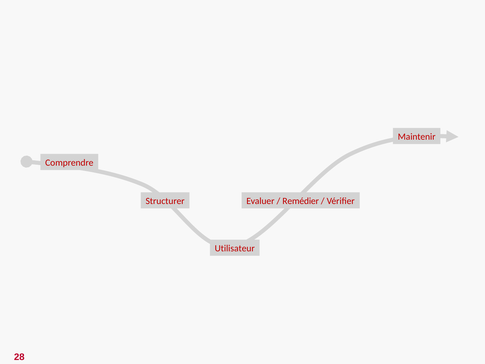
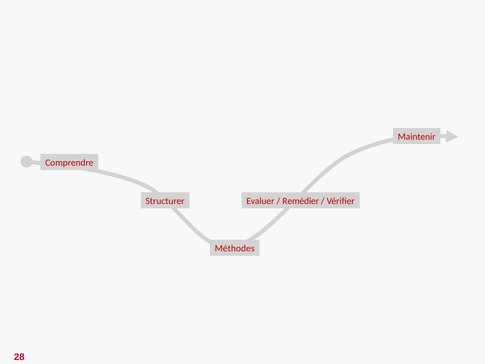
Utilisateur: Utilisateur -> Méthodes
